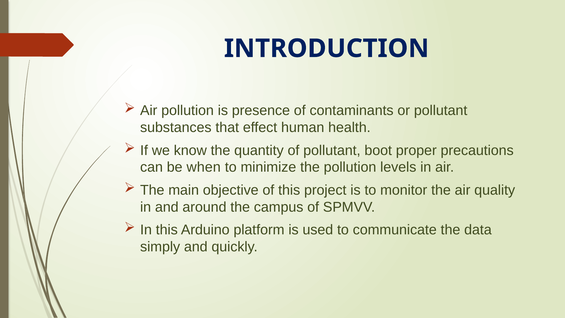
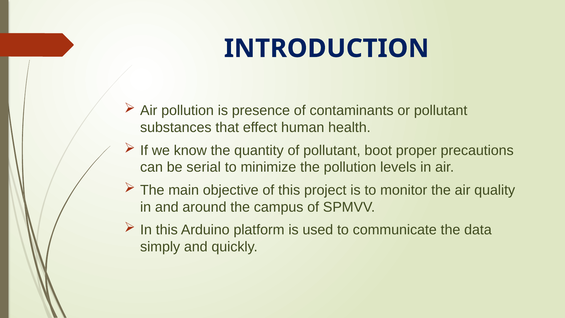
when: when -> serial
